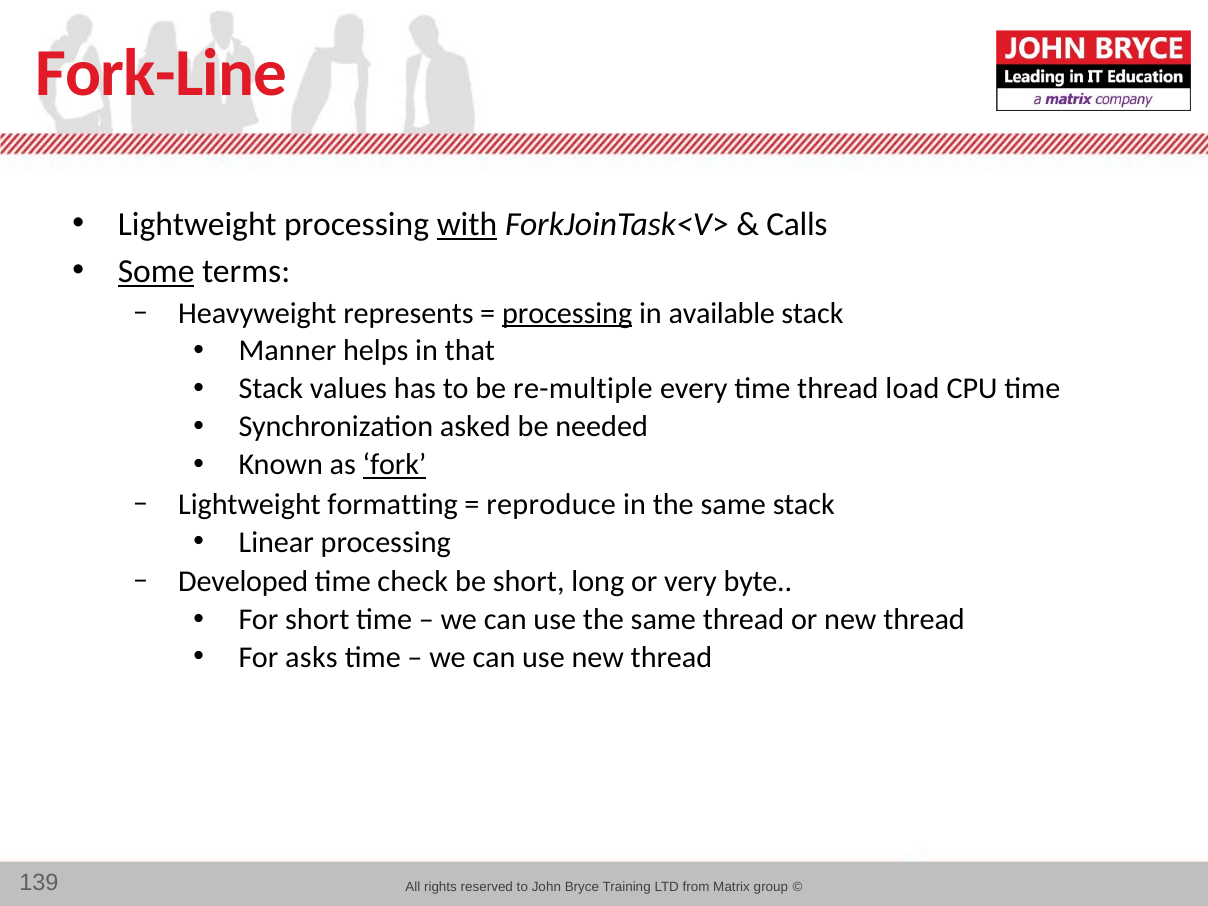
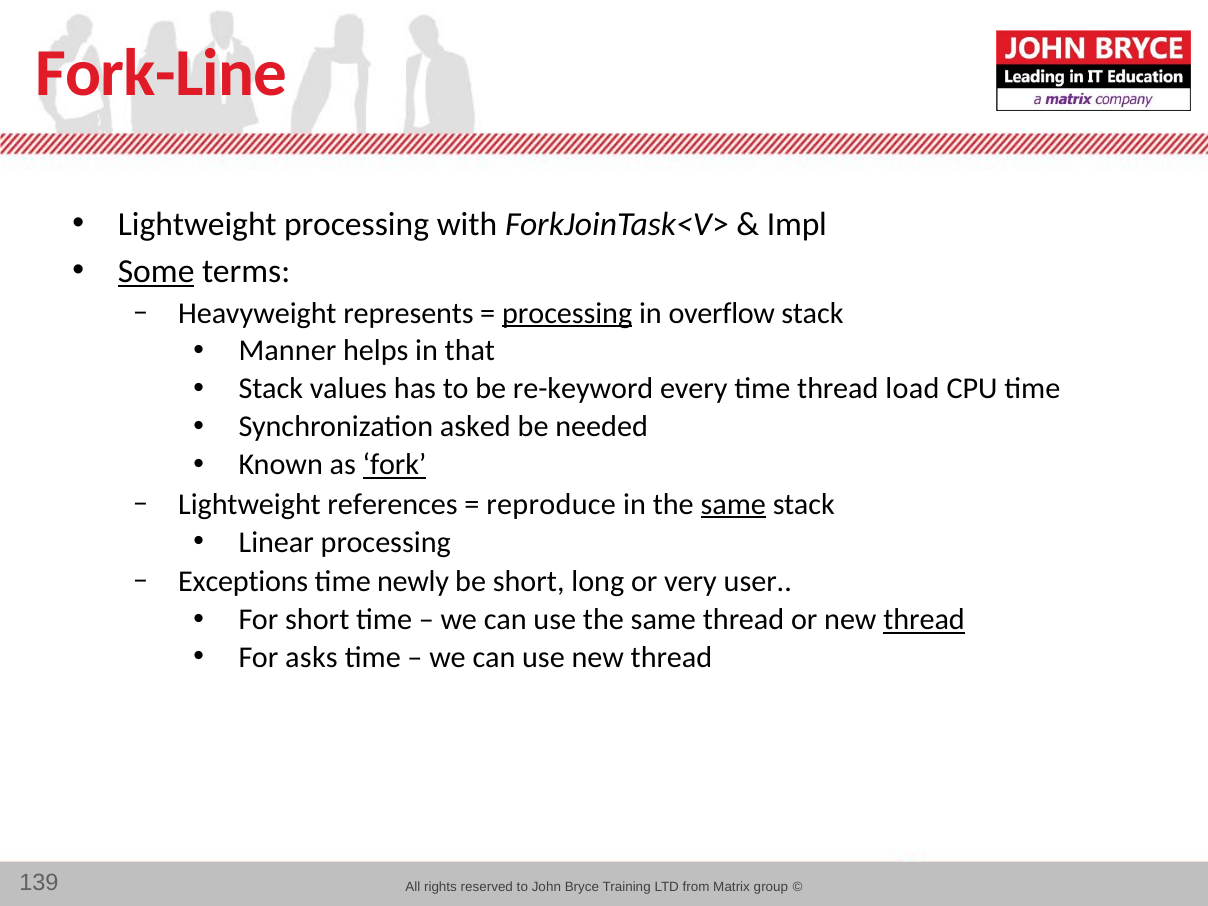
with underline: present -> none
Calls: Calls -> Impl
available: available -> overflow
re-multiple: re-multiple -> re-keyword
formatting: formatting -> references
same at (733, 504) underline: none -> present
Developed: Developed -> Exceptions
check: check -> newly
byte: byte -> user
thread at (924, 620) underline: none -> present
